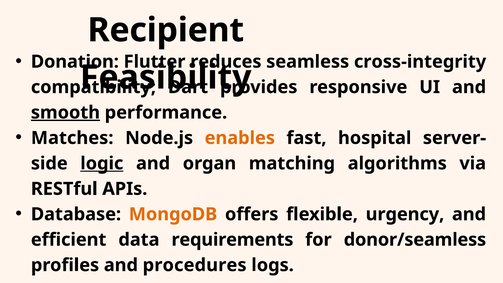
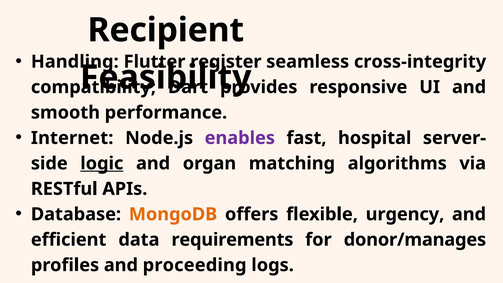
Donation: Donation -> Handling
reduces: reduces -> register
smooth underline: present -> none
Matches: Matches -> Internet
enables colour: orange -> purple
donor/seamless: donor/seamless -> donor/manages
procedures: procedures -> proceeding
